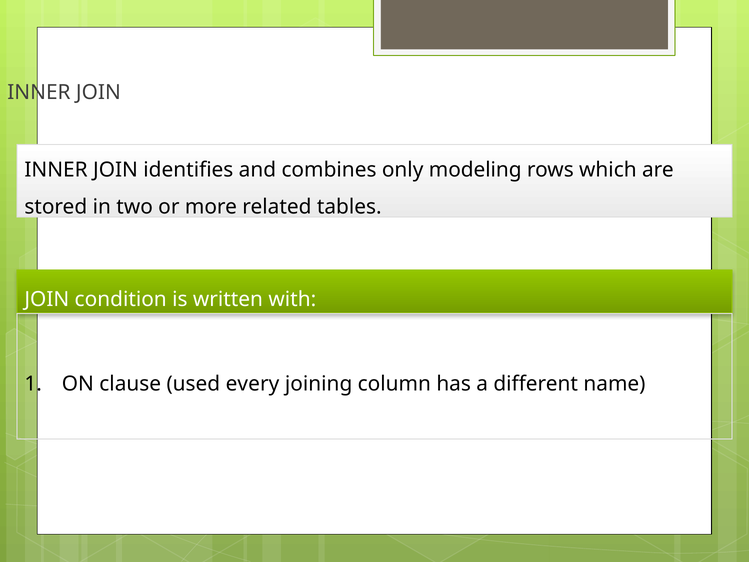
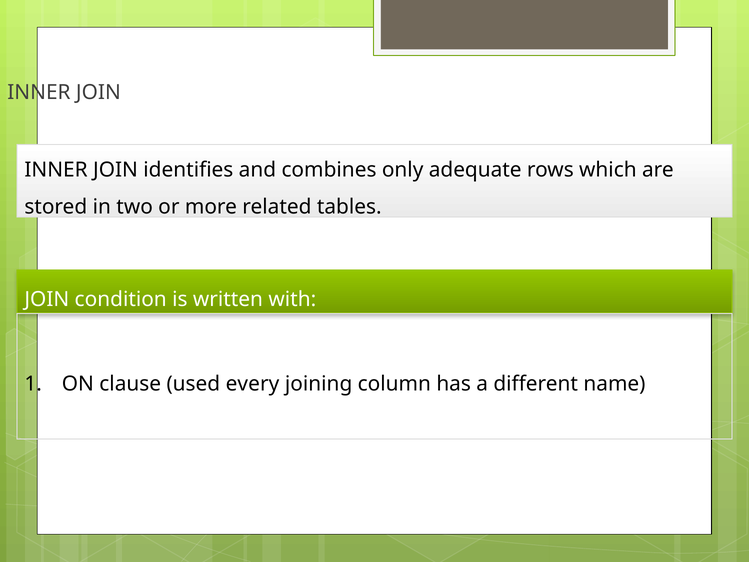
modeling: modeling -> adequate
